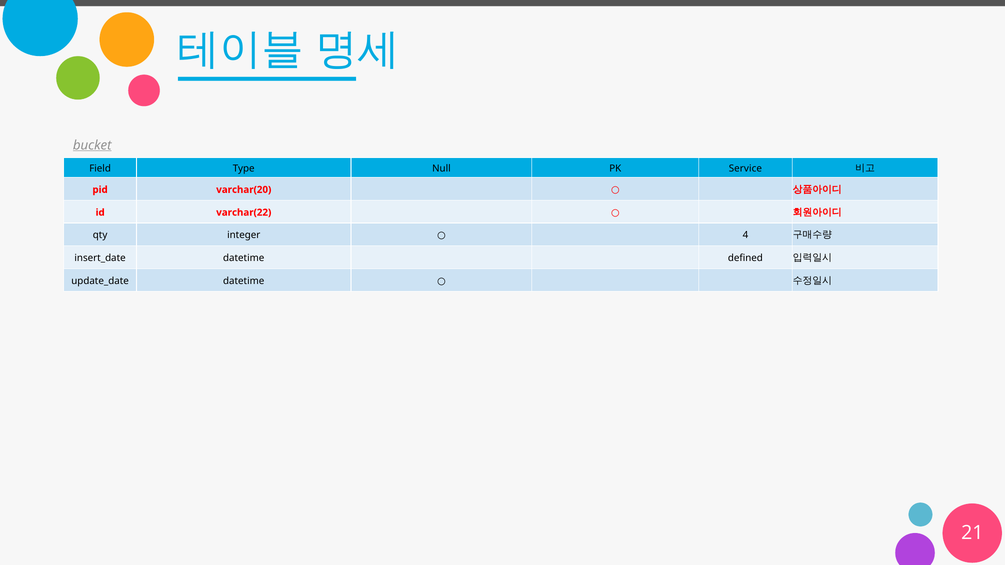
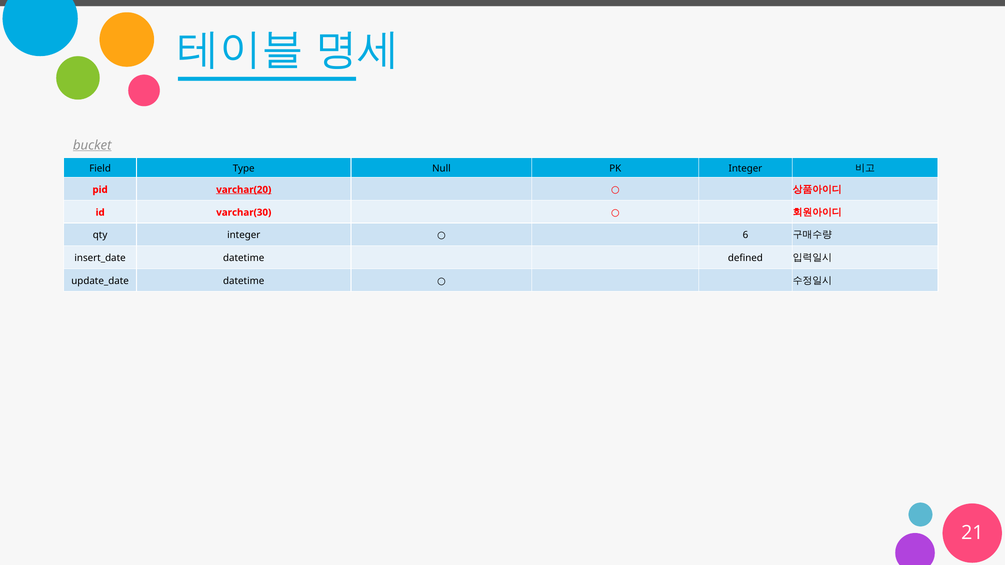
PK Service: Service -> Integer
varchar(20 underline: none -> present
varchar(22: varchar(22 -> varchar(30
4: 4 -> 6
